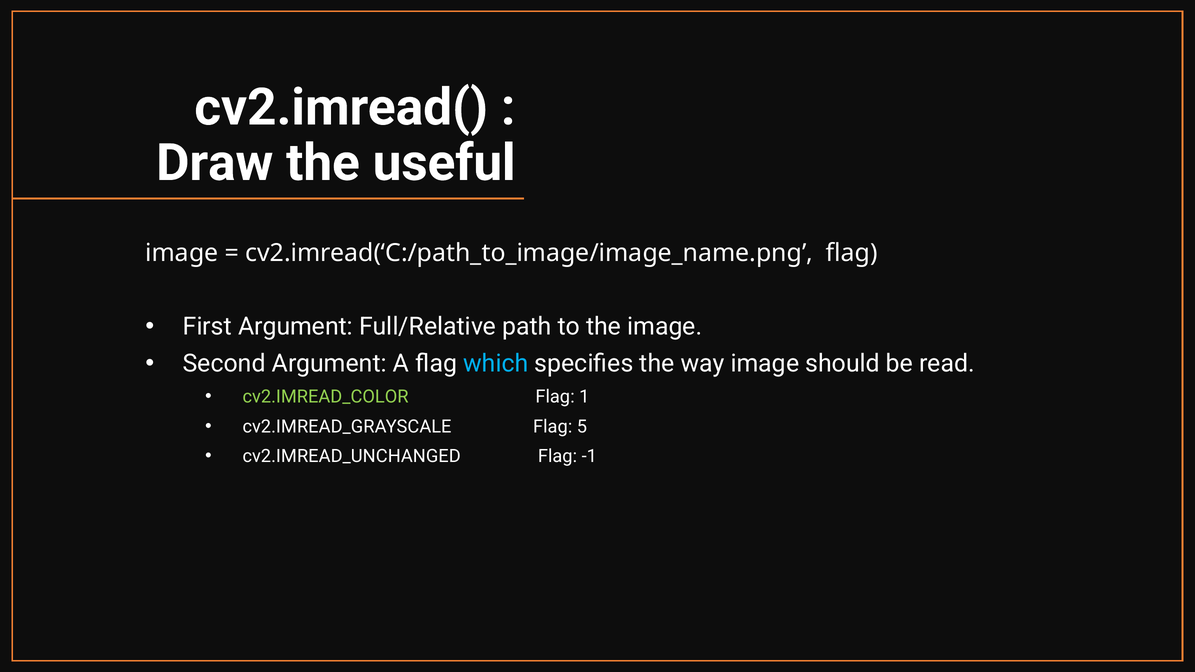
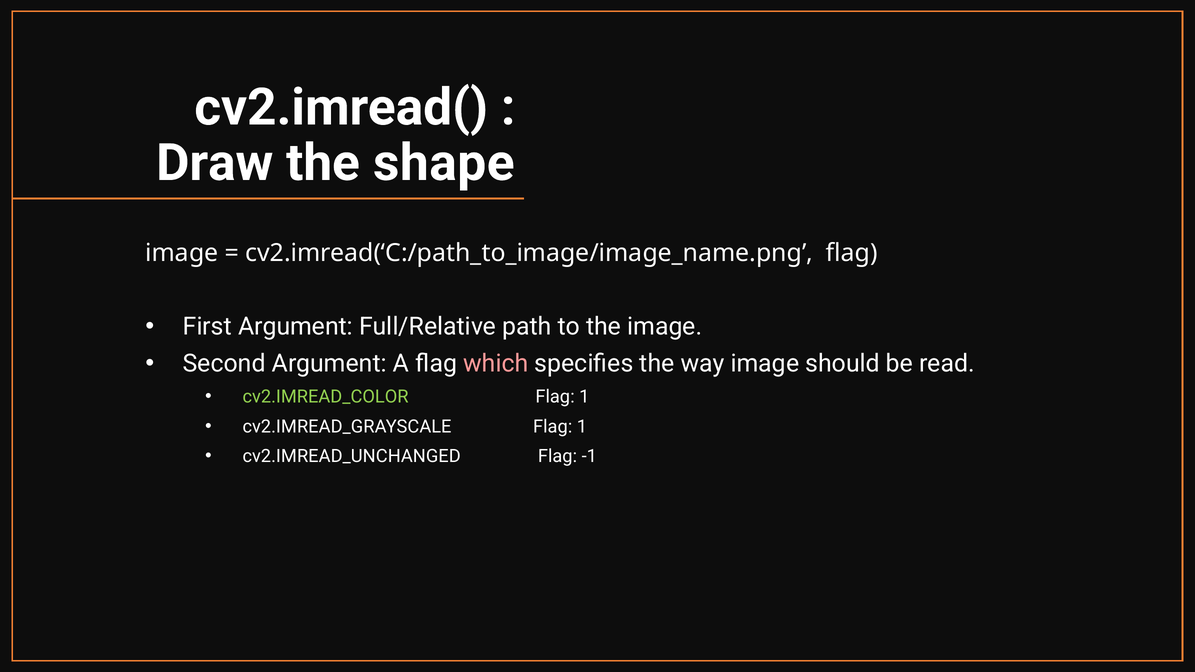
useful: useful -> shape
which colour: light blue -> pink
cv2.IMREAD_GRAYSCALE Flag 5: 5 -> 1
